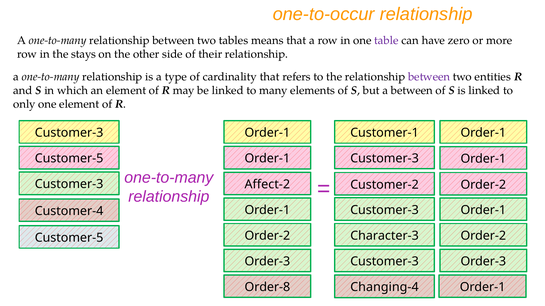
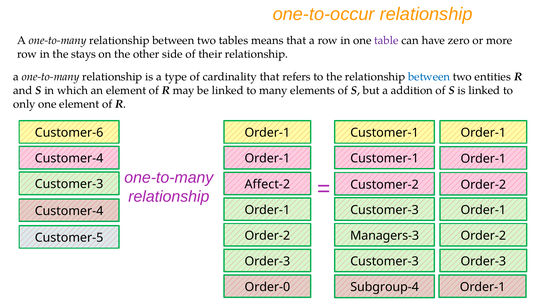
between at (429, 77) colour: purple -> blue
a between: between -> addition
Customer-3 at (69, 133): Customer-3 -> Customer-6
Customer-3 at (385, 159): Customer-3 -> Customer-1
Customer-5 at (69, 159): Customer-5 -> Customer-4
Character-3: Character-3 -> Managers-3
Order-8: Order-8 -> Order-0
Changing-4: Changing-4 -> Subgroup-4
